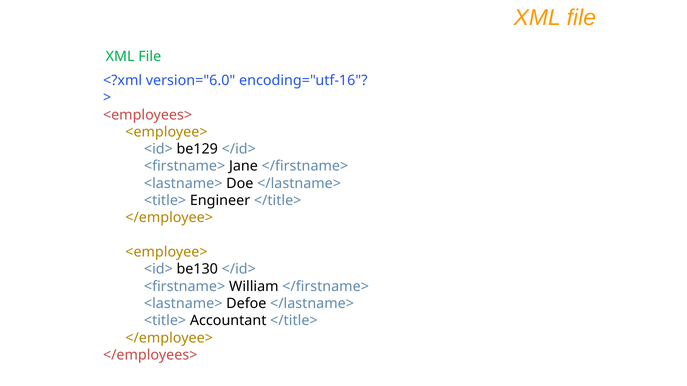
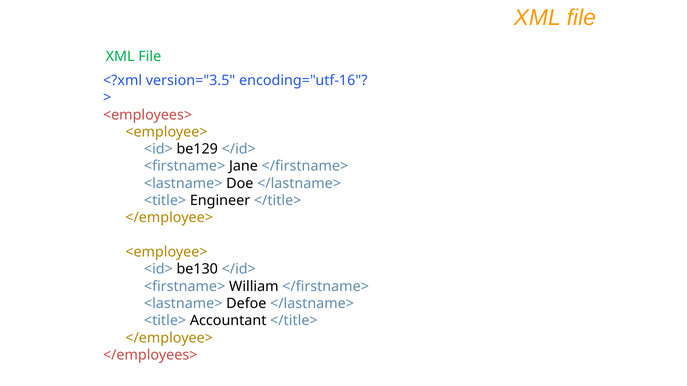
version="6.0: version="6.0 -> version="3.5
